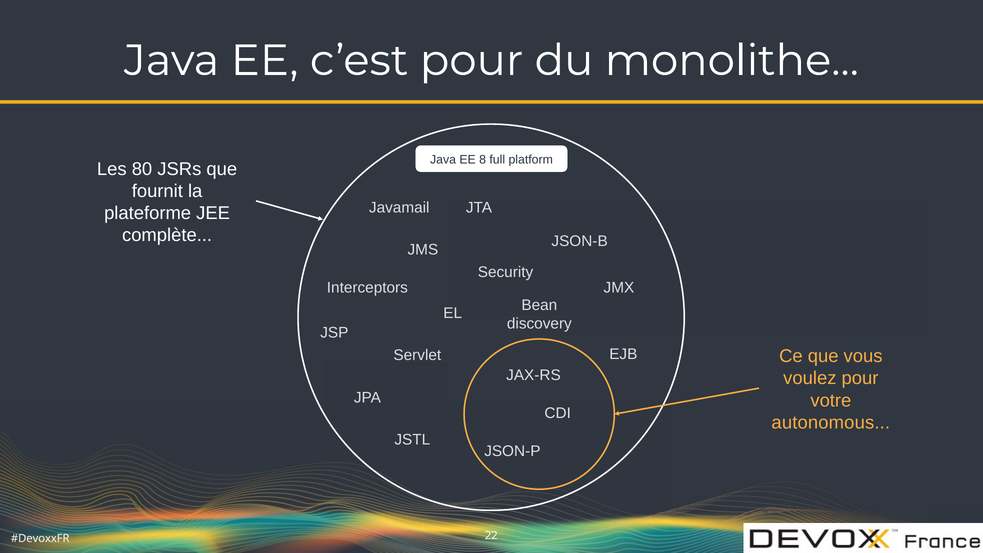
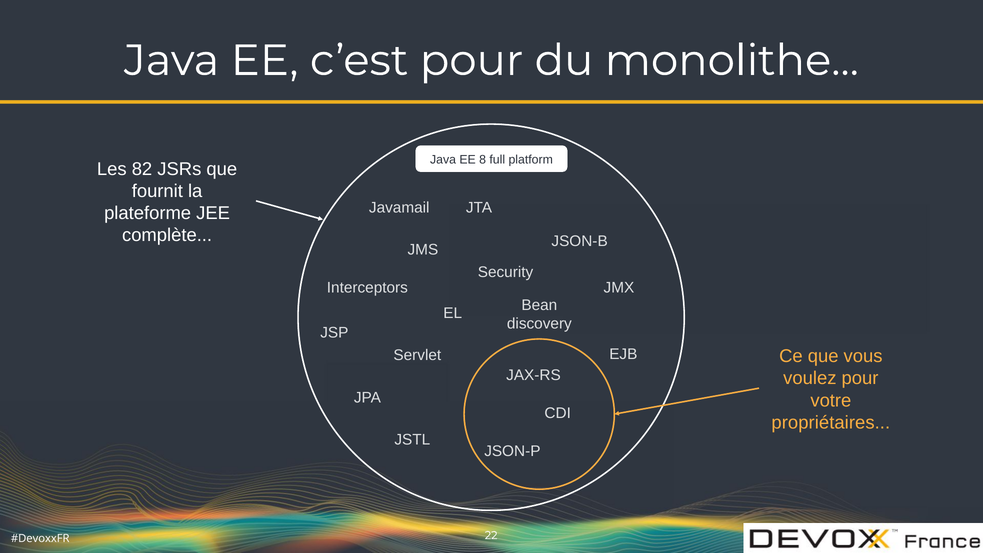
80: 80 -> 82
autonomous: autonomous -> propriétaires
